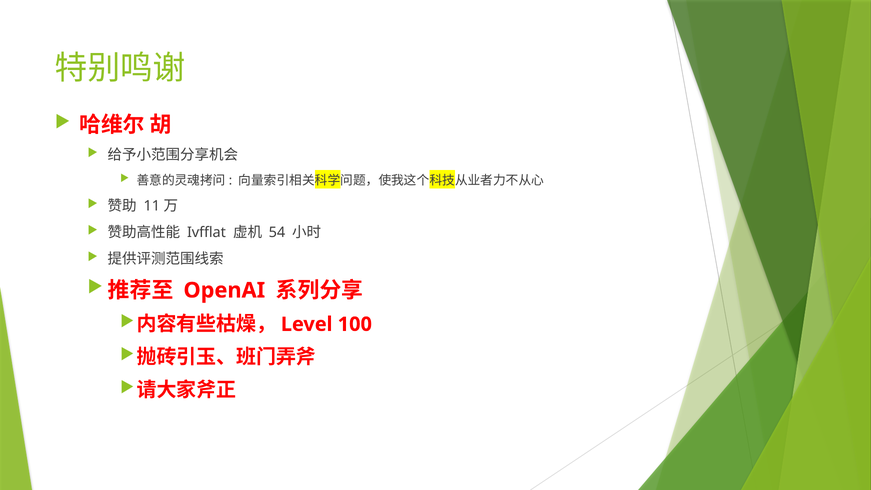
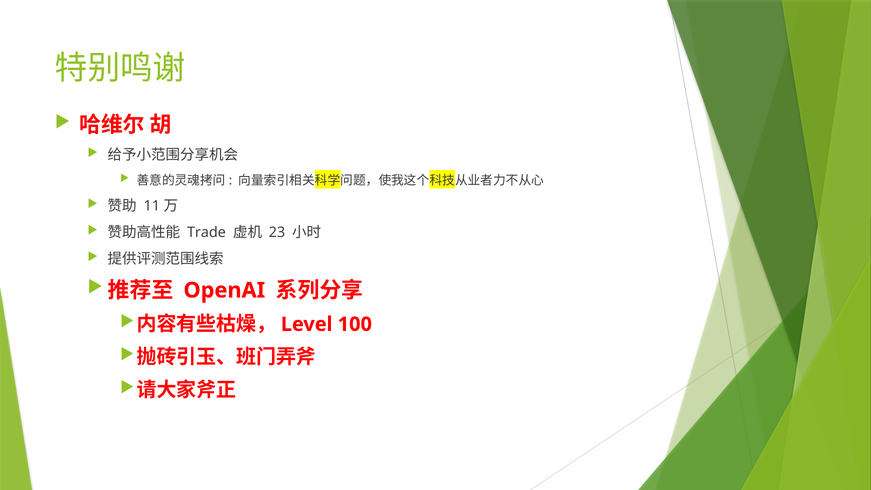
Ivfflat: Ivfflat -> Trade
54: 54 -> 23
